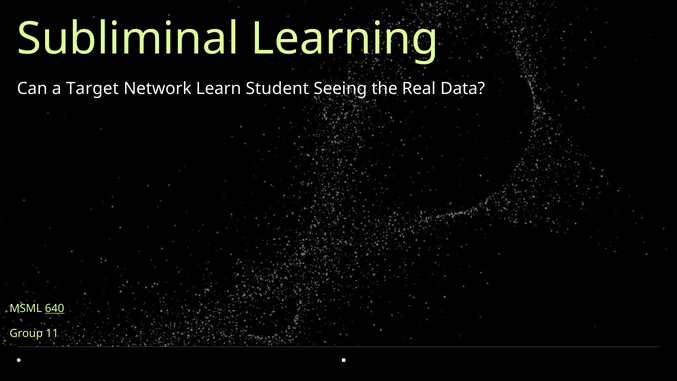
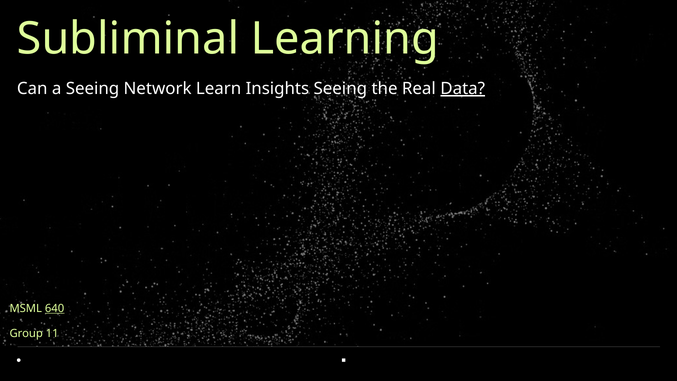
a Target: Target -> Seeing
Student: Student -> Insights
Data underline: none -> present
